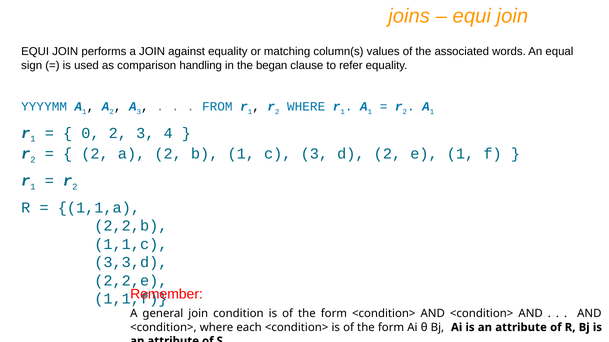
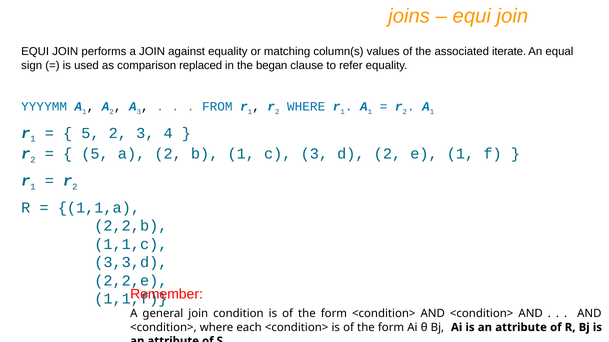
words: words -> iterate
handling: handling -> replaced
0 at (90, 133): 0 -> 5
2 at (95, 154): 2 -> 5
